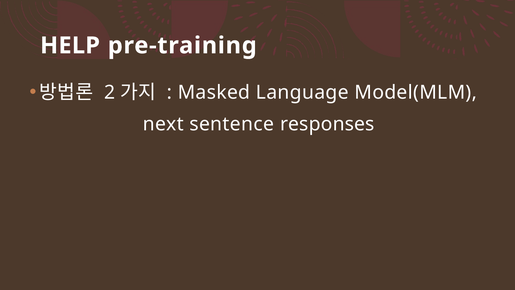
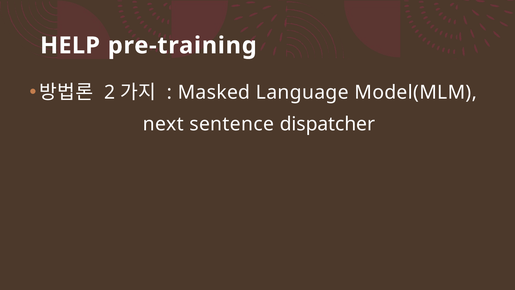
responses: responses -> dispatcher
